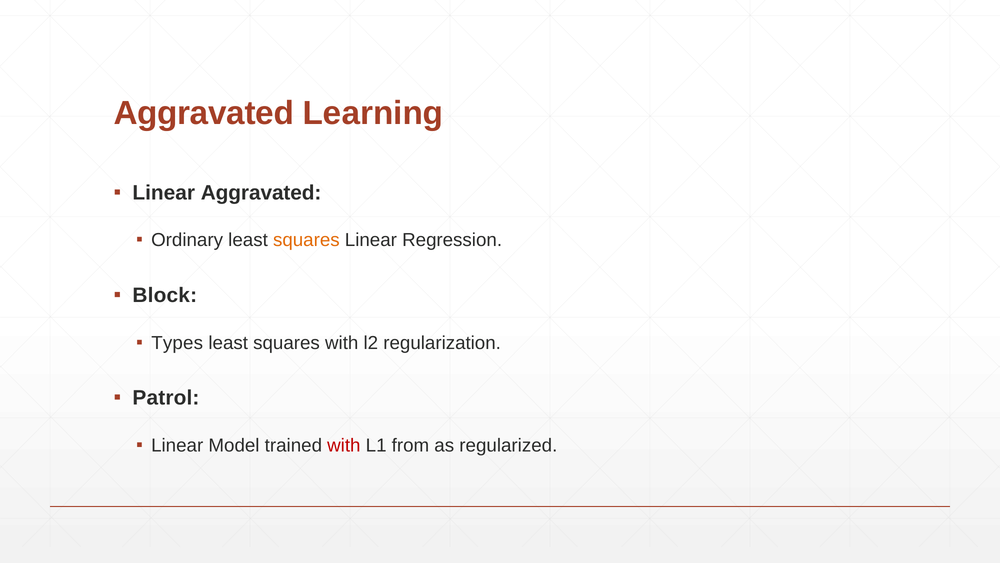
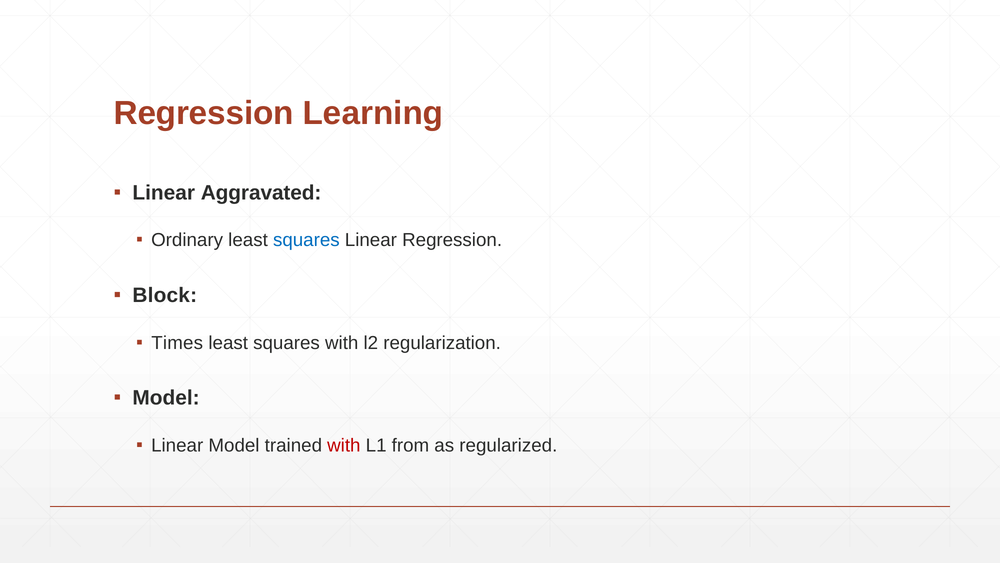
Aggravated at (204, 113): Aggravated -> Regression
squares at (306, 240) colour: orange -> blue
Types: Types -> Times
Patrol at (166, 398): Patrol -> Model
